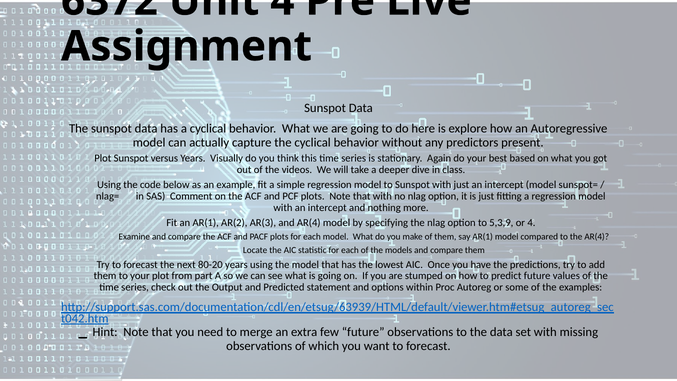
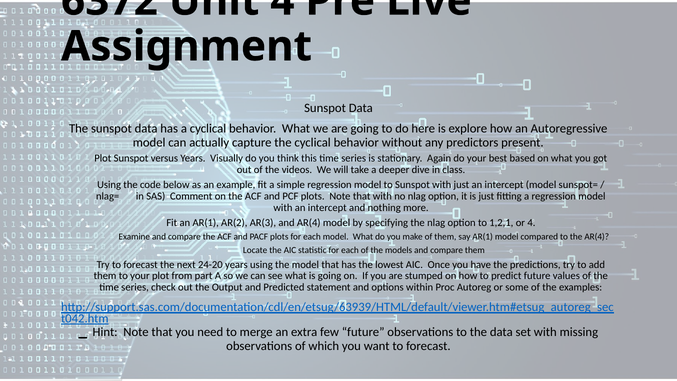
5,3,9: 5,3,9 -> 1,2,1
80-20: 80-20 -> 24-20
